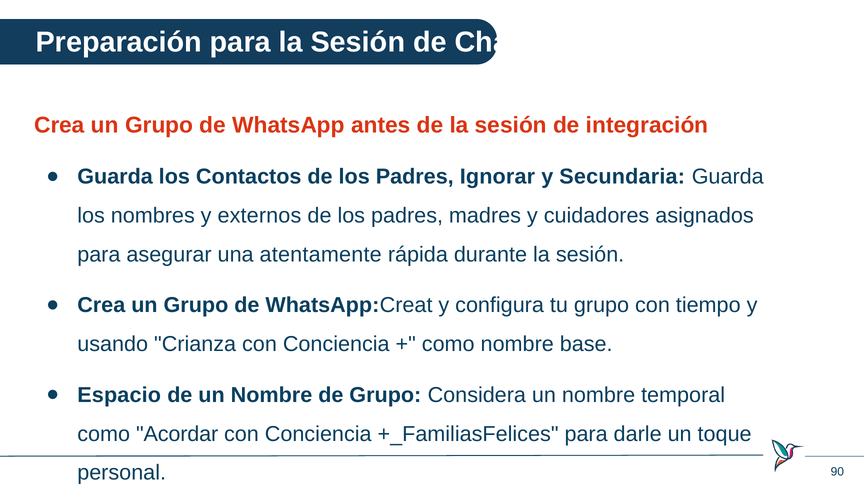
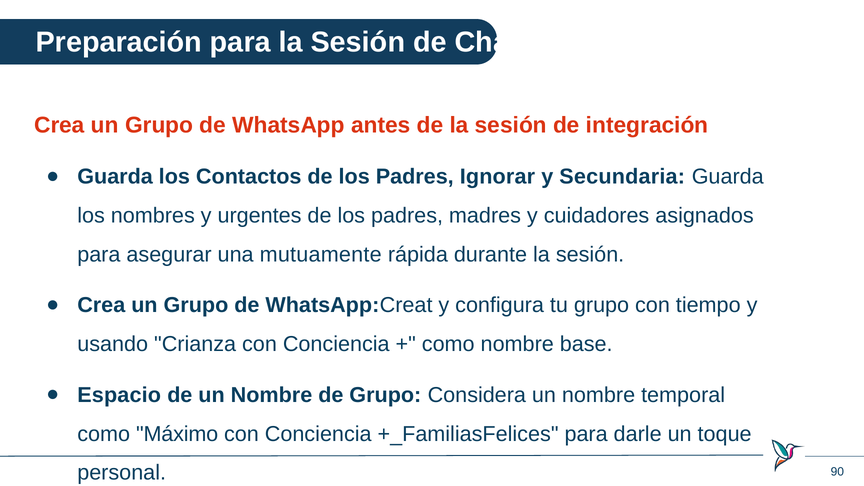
externos: externos -> urgentes
atentamente: atentamente -> mutuamente
Acordar: Acordar -> Máximo
